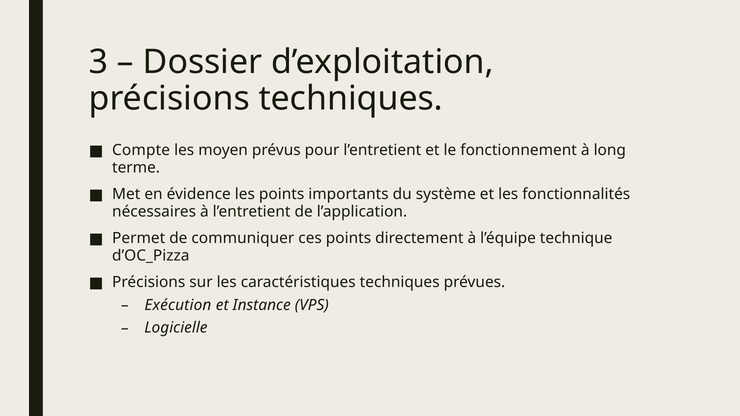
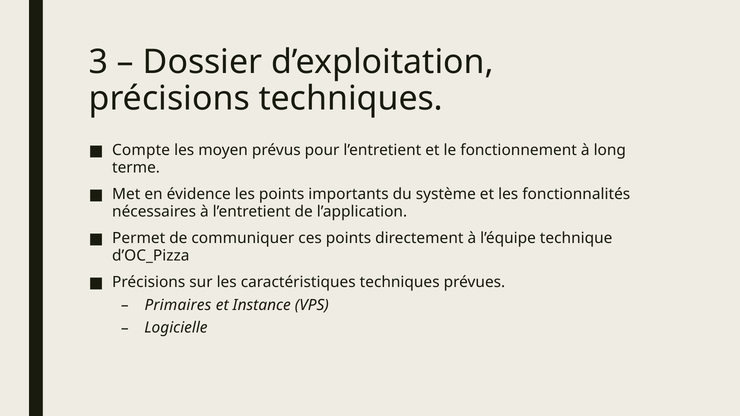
Exécution: Exécution -> Primaires
